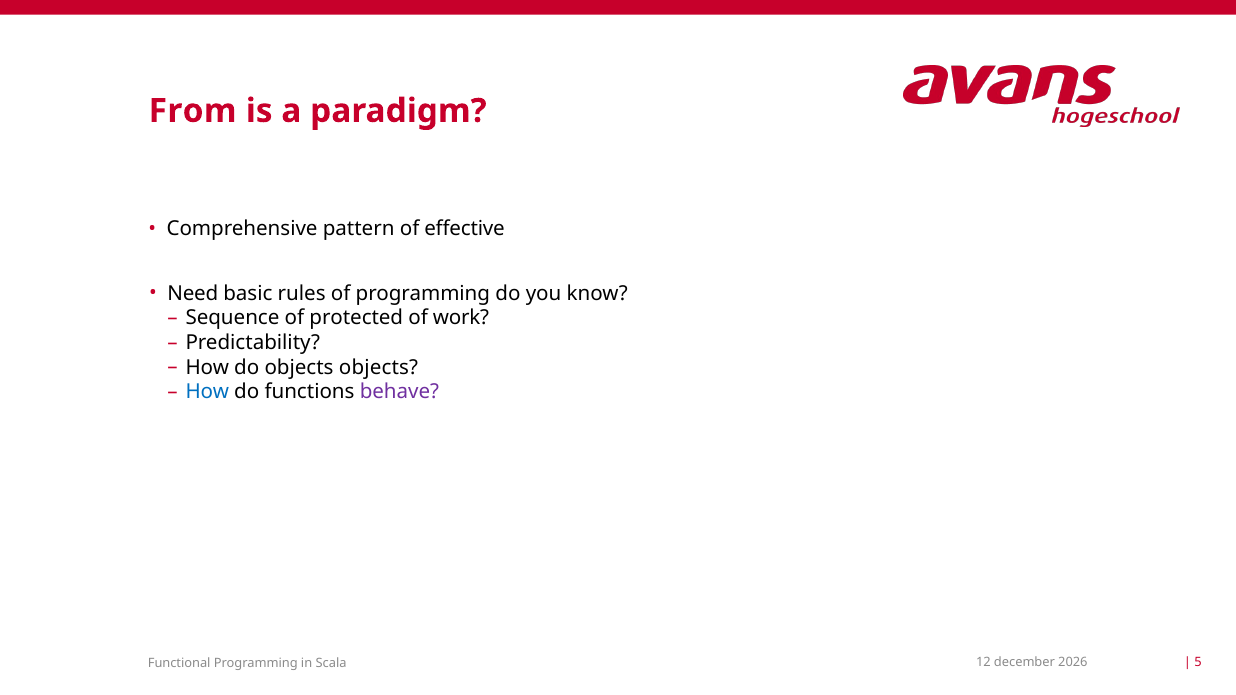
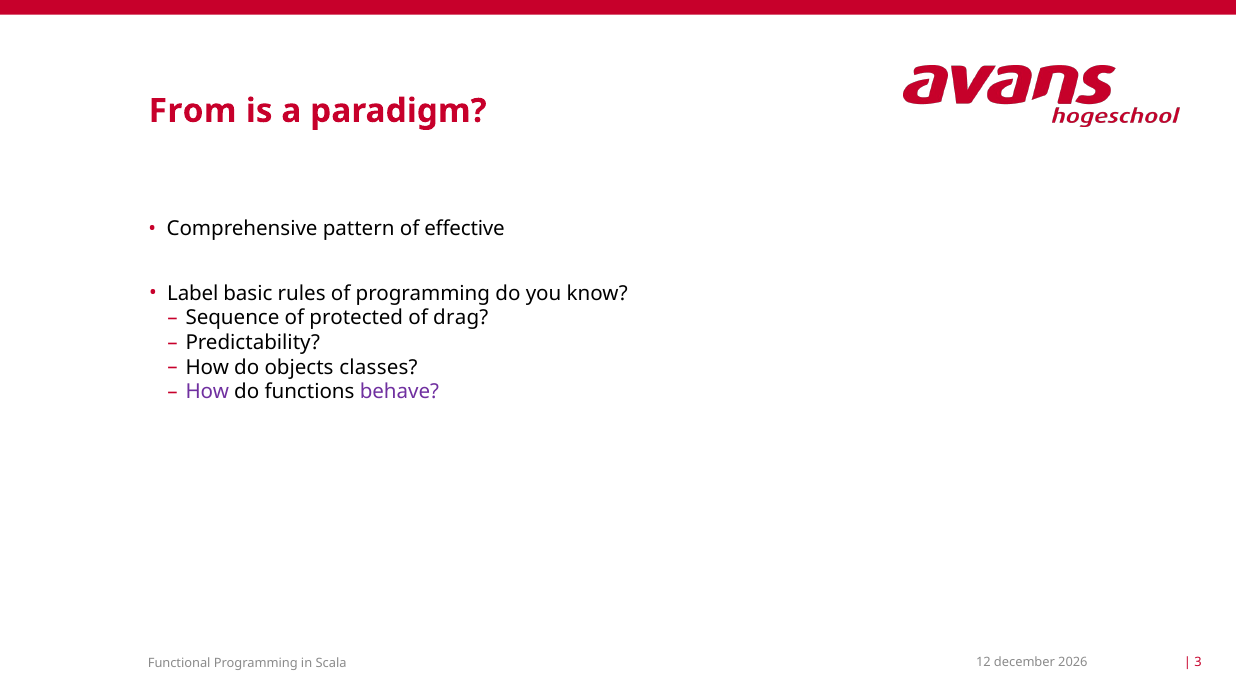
Need: Need -> Label
work: work -> drag
objects objects: objects -> classes
How at (207, 392) colour: blue -> purple
5: 5 -> 3
